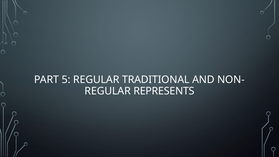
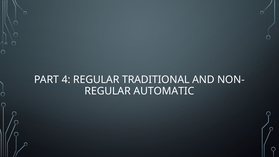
5: 5 -> 4
REPRESENTS: REPRESENTS -> AUTOMATIC
